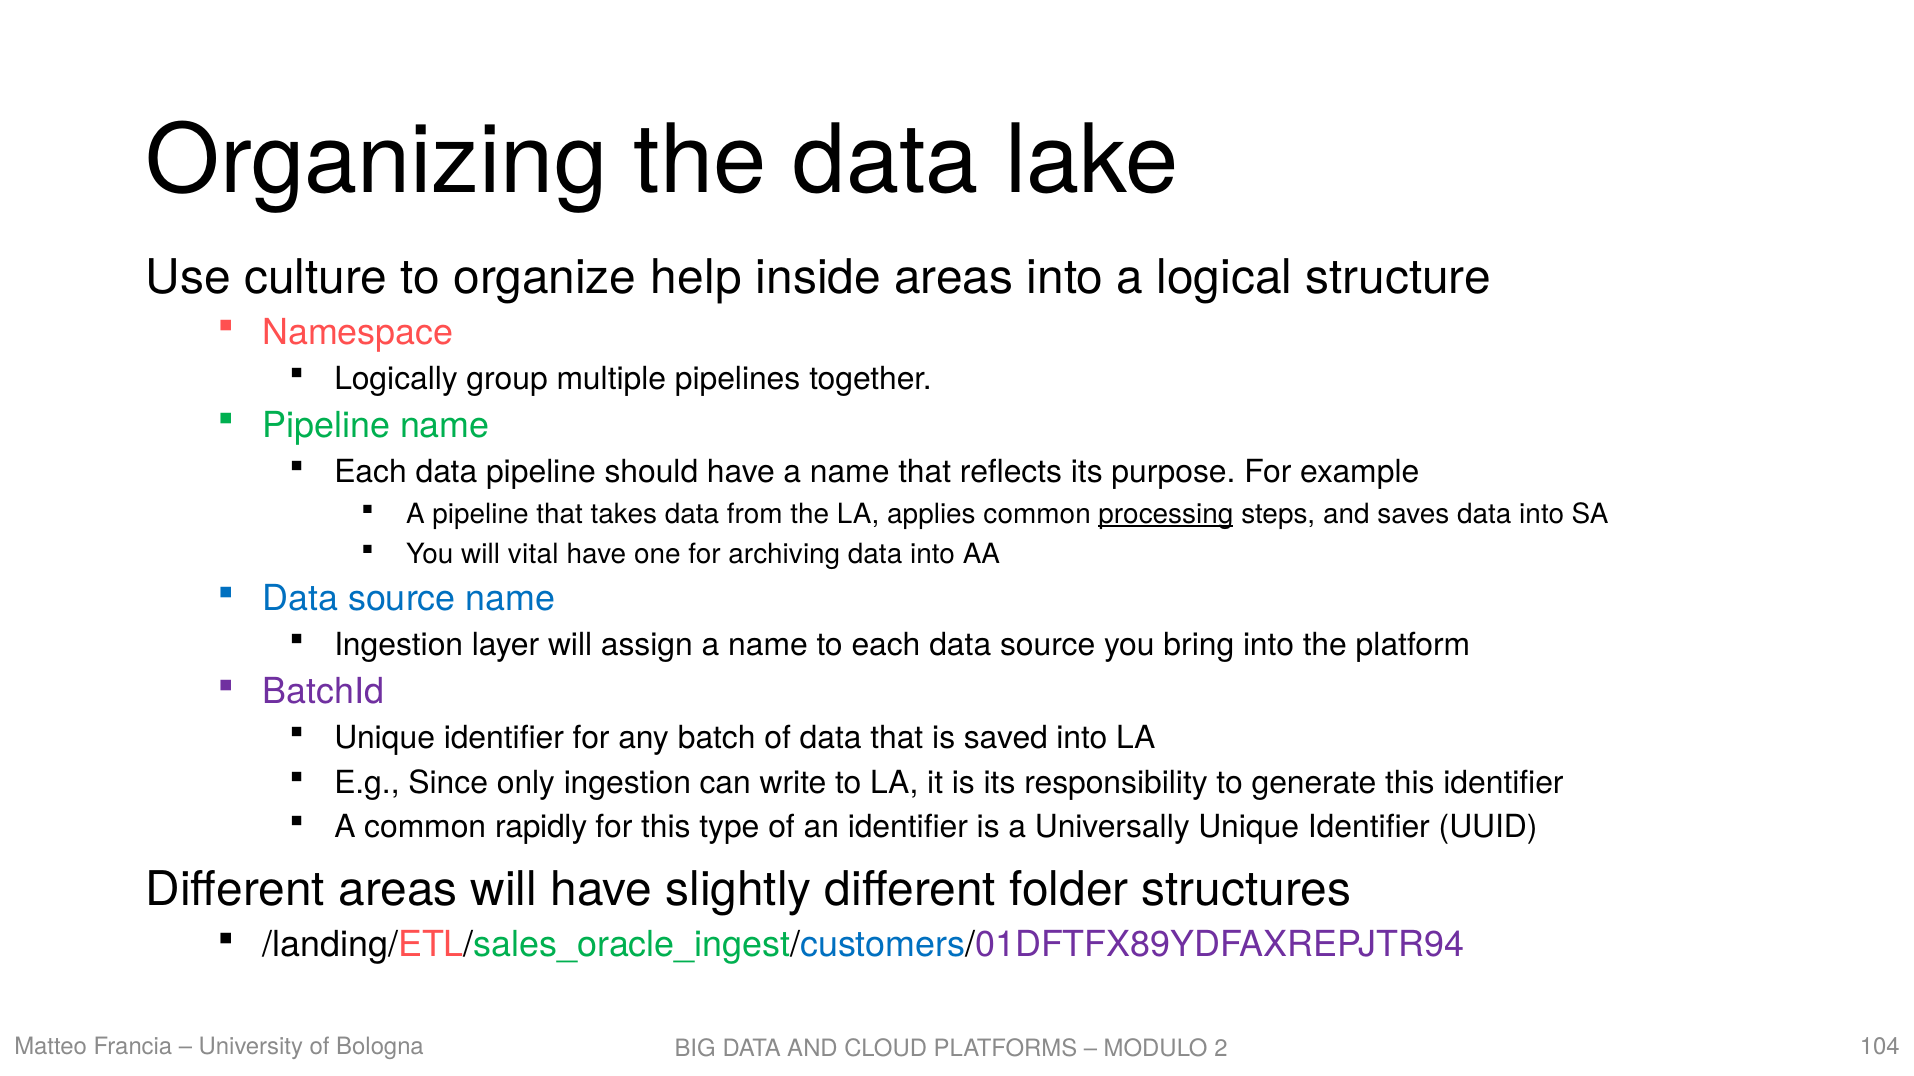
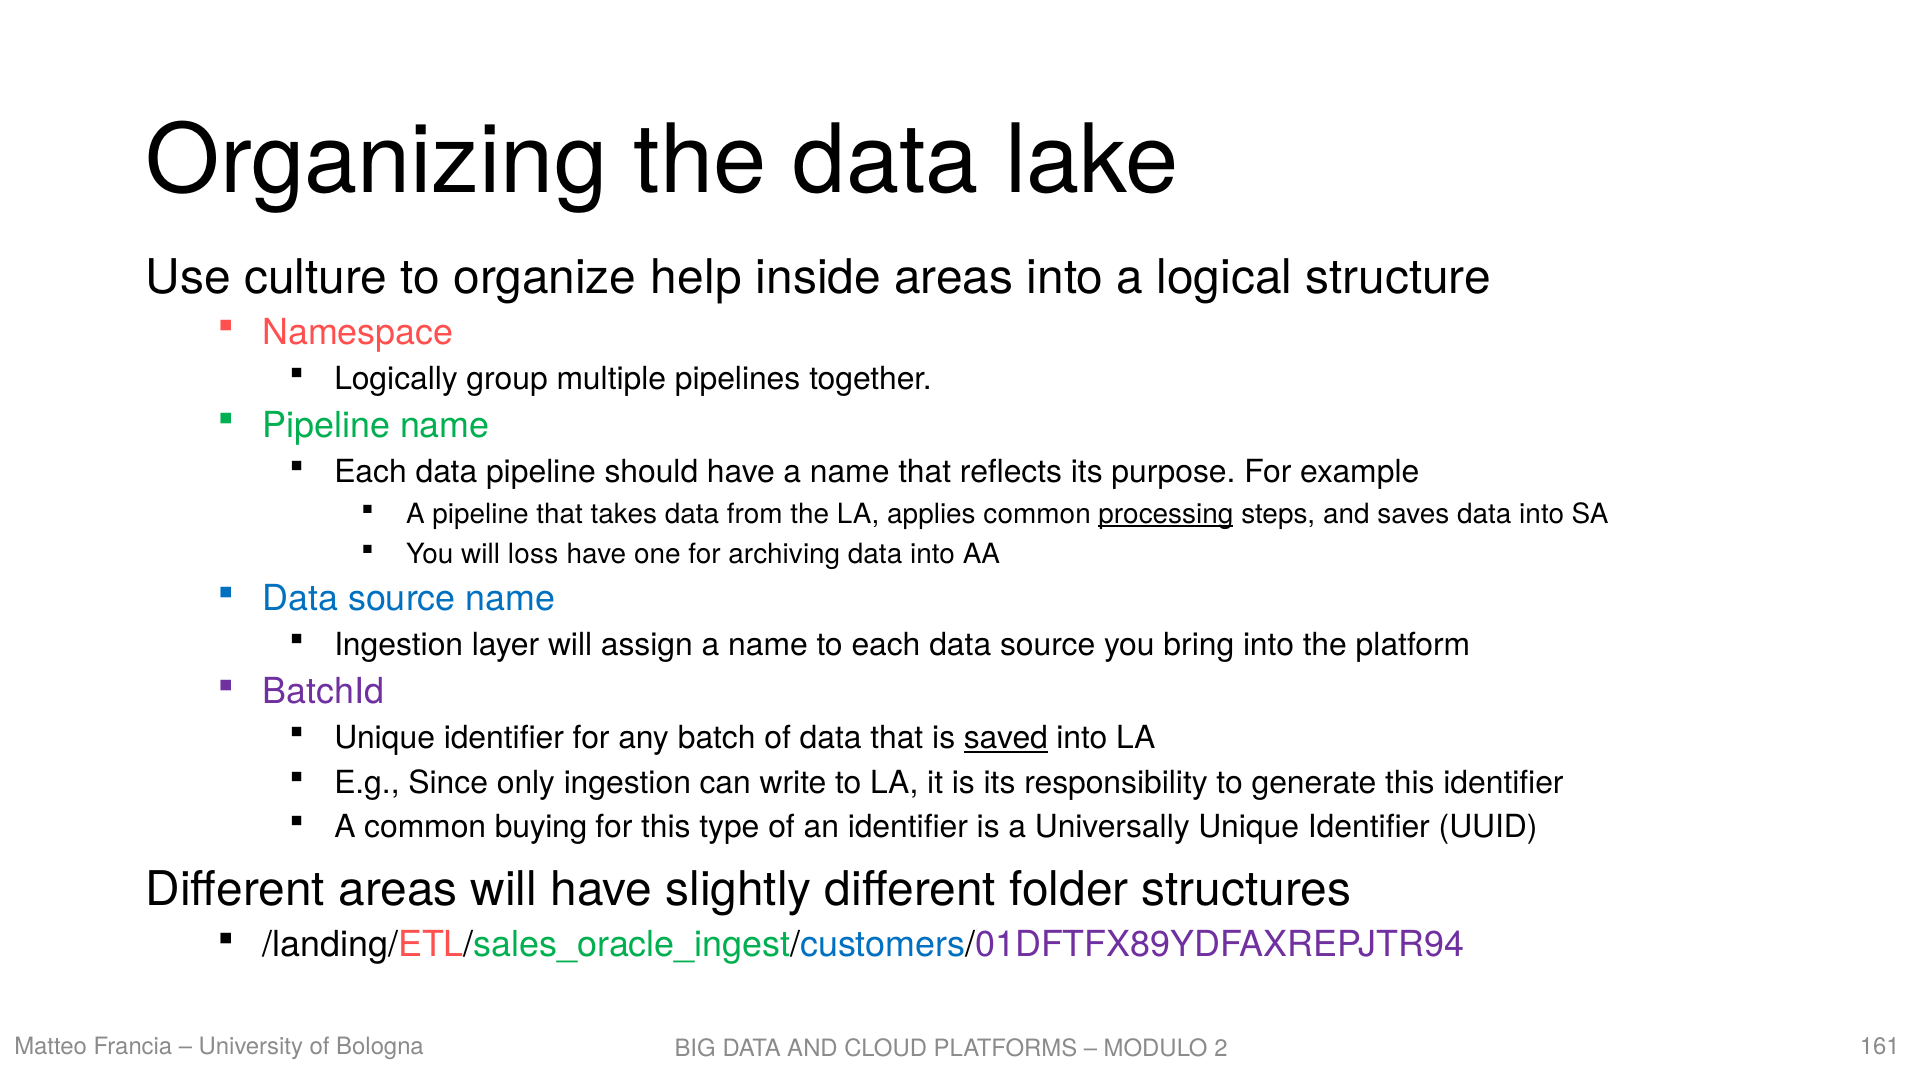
vital: vital -> loss
saved underline: none -> present
rapidly: rapidly -> buying
104: 104 -> 161
